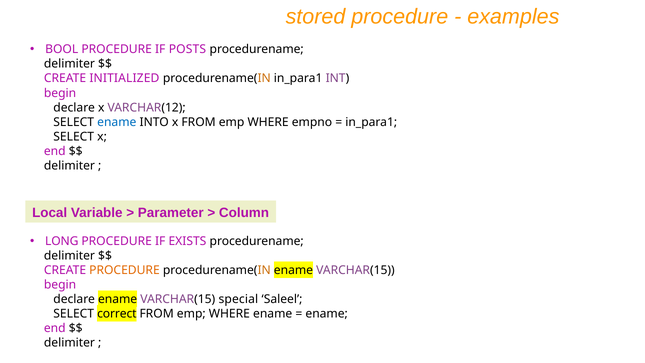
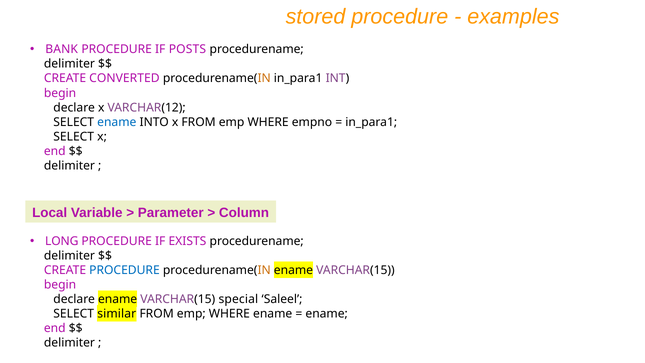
BOOL: BOOL -> BANK
INITIALIZED: INITIALIZED -> CONVERTED
PROCEDURE at (124, 270) colour: orange -> blue
correct: correct -> similar
